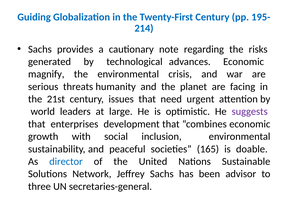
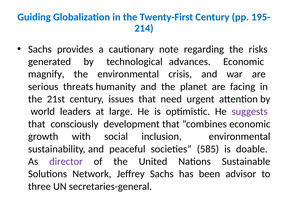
enterprises: enterprises -> consciously
165: 165 -> 585
director colour: blue -> purple
